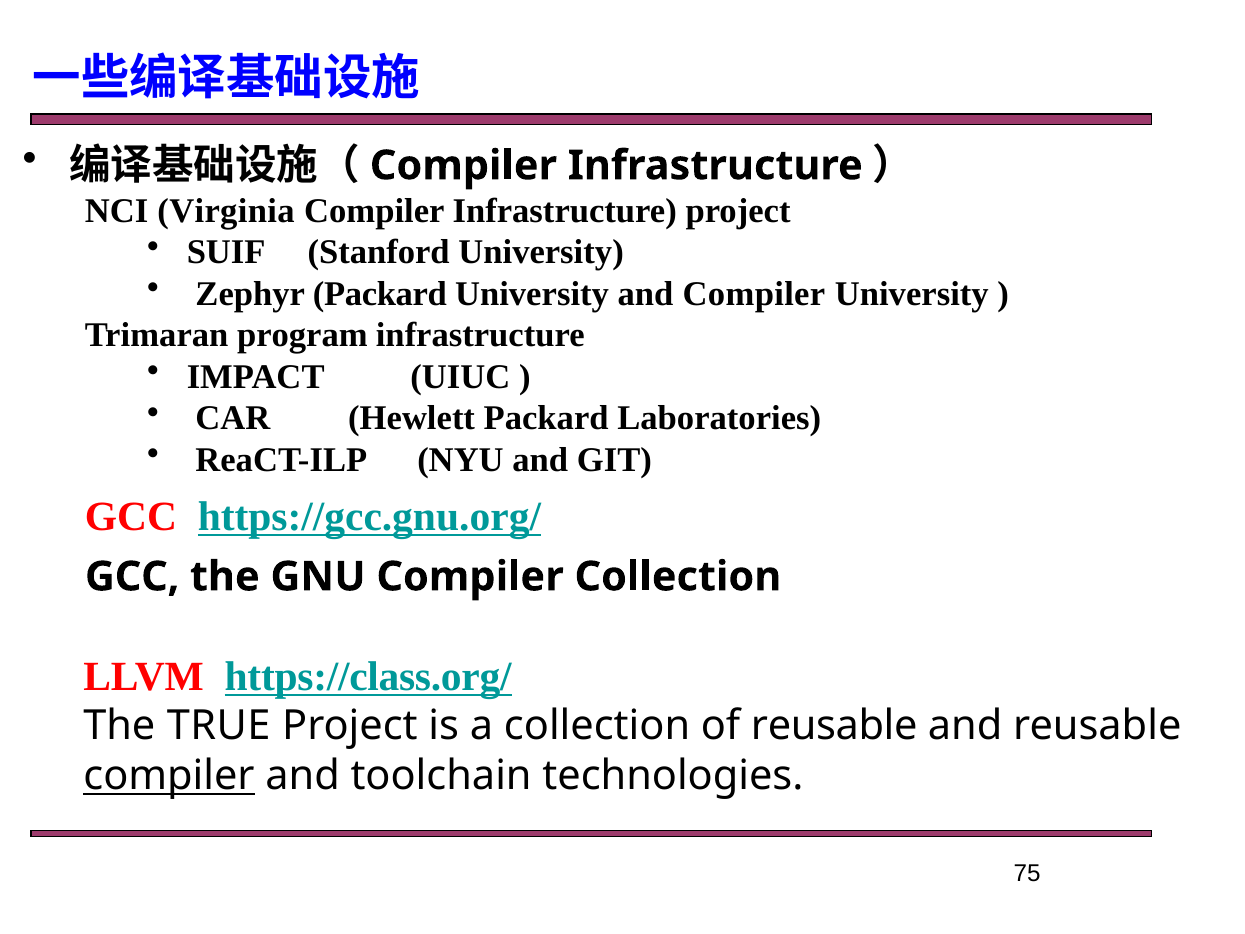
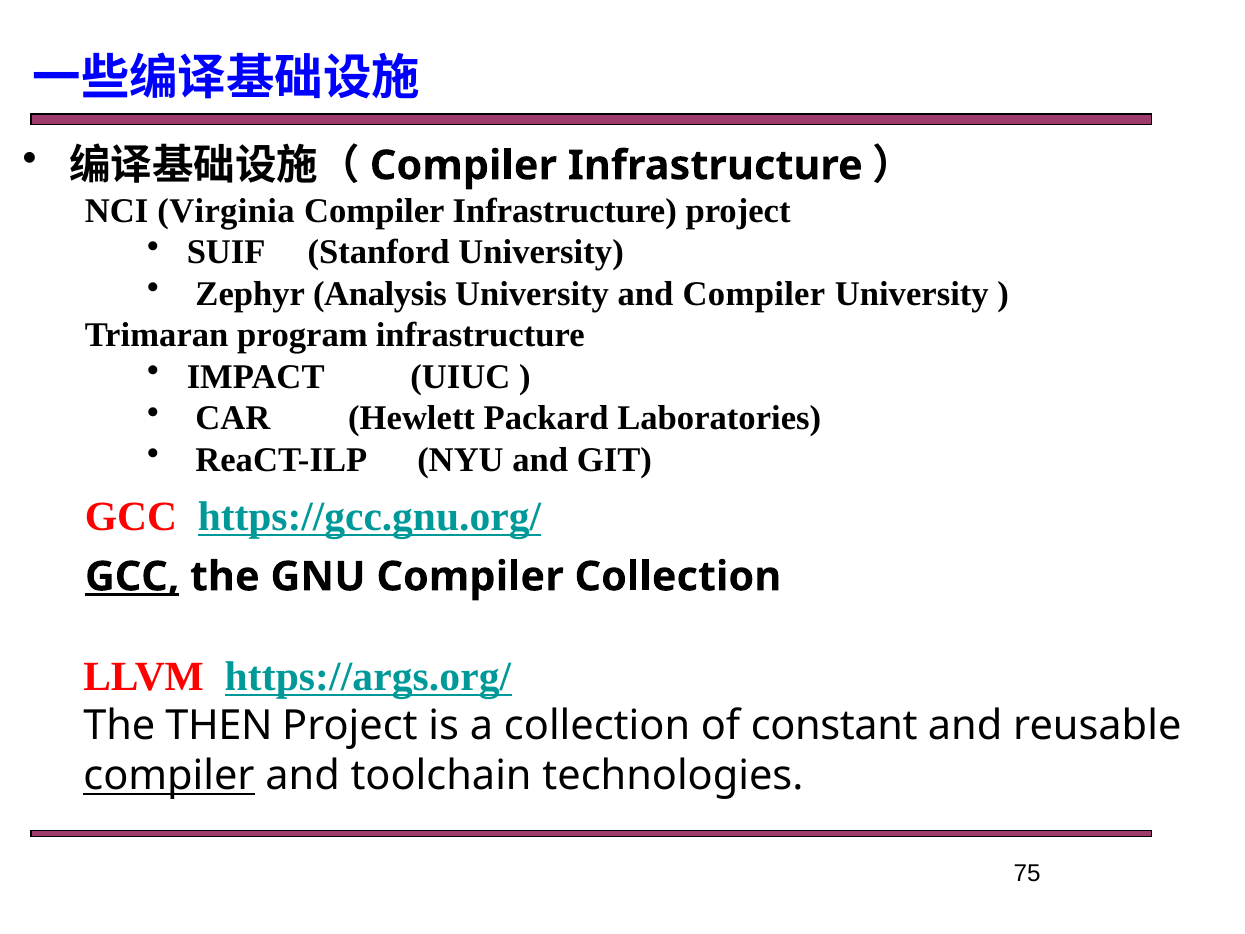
Zephyr Packard: Packard -> Analysis
GCC at (132, 577) underline: none -> present
https://class.org/: https://class.org/ -> https://args.org/
TRUE: TRUE -> THEN
of reusable: reusable -> constant
